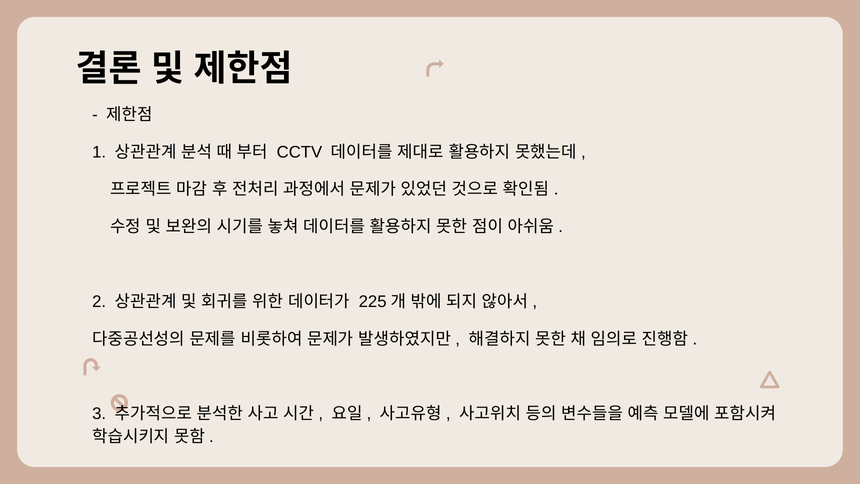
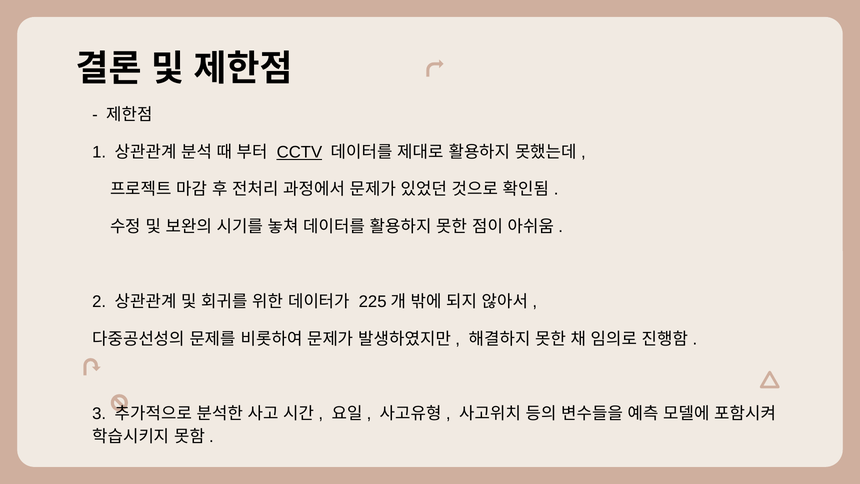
CCTV underline: none -> present
